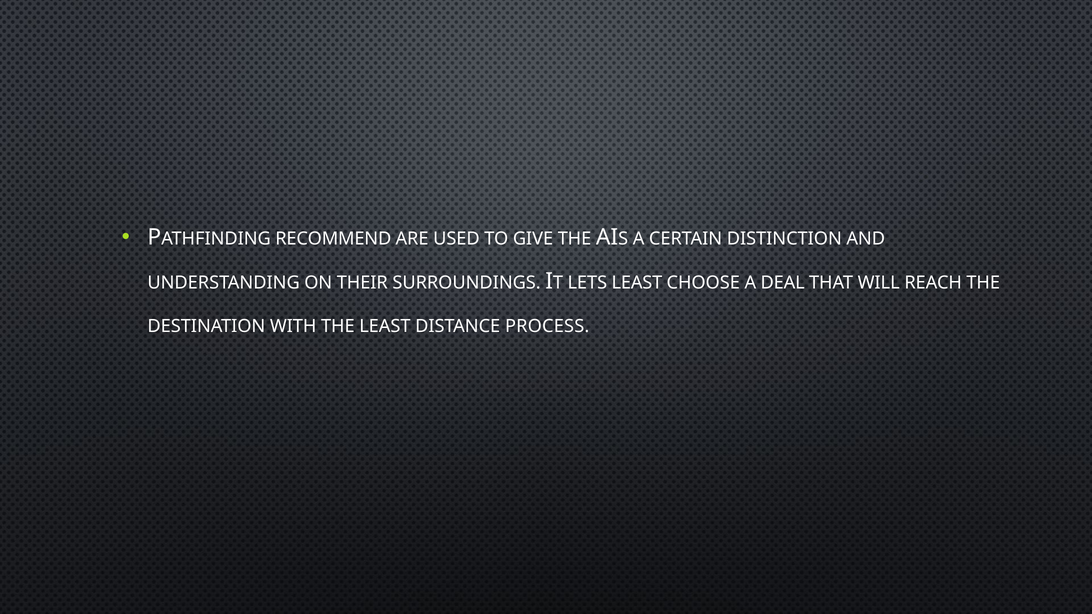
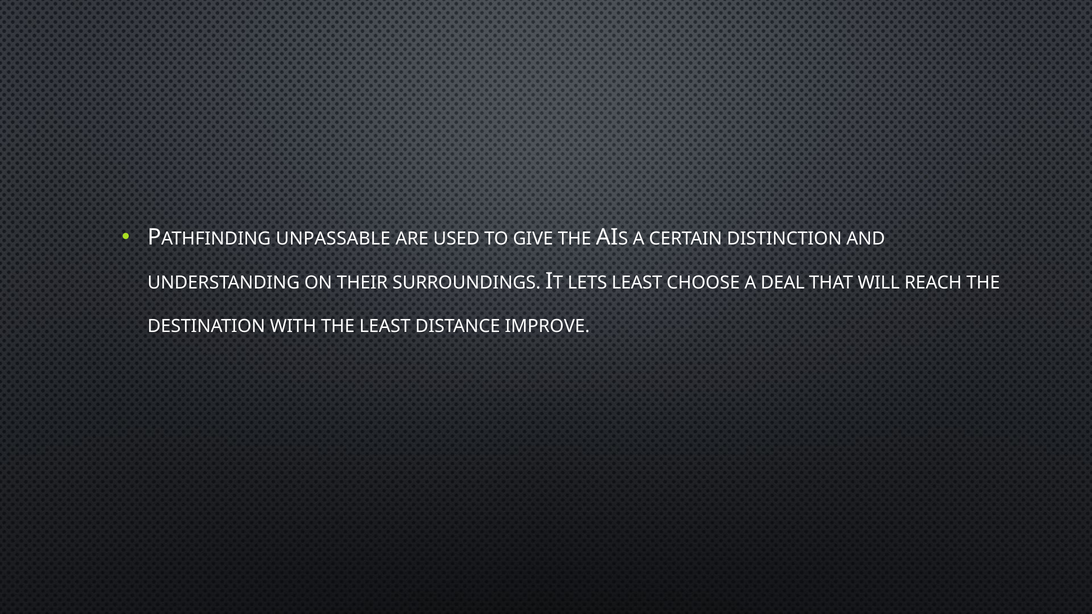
RECOMMEND: RECOMMEND -> UNPASSABLE
PROCESS: PROCESS -> IMPROVE
